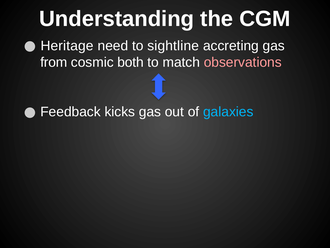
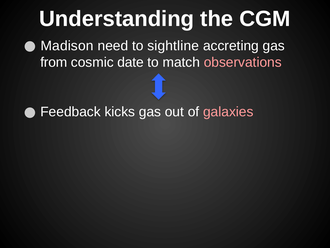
Heritage: Heritage -> Madison
both: both -> date
galaxies colour: light blue -> pink
